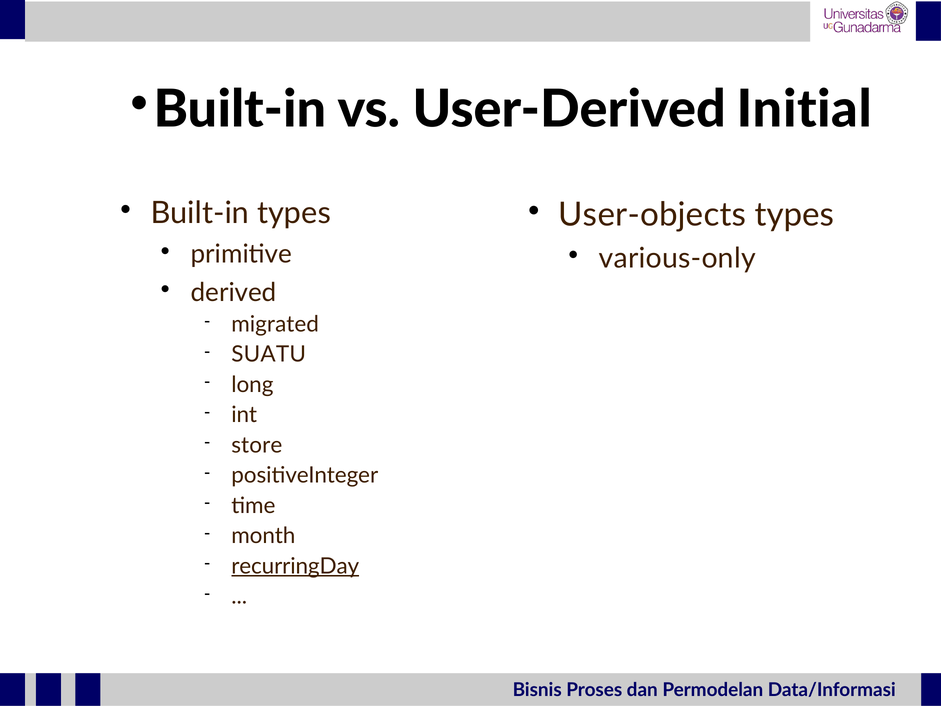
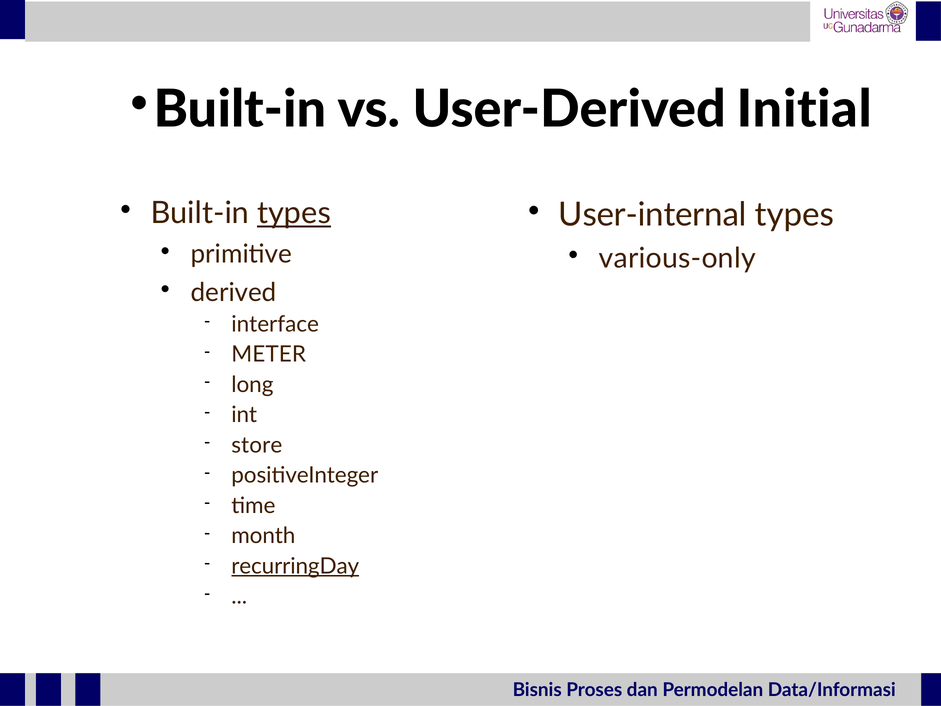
types at (294, 213) underline: none -> present
User-objects: User-objects -> User-internal
migrated: migrated -> interface
SUATU: SUATU -> METER
